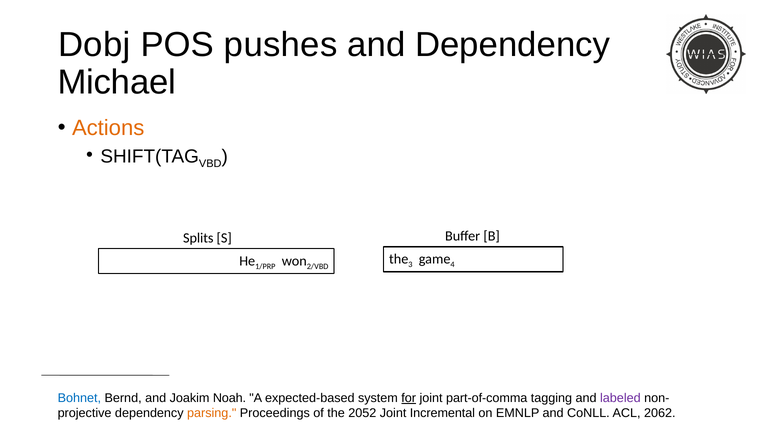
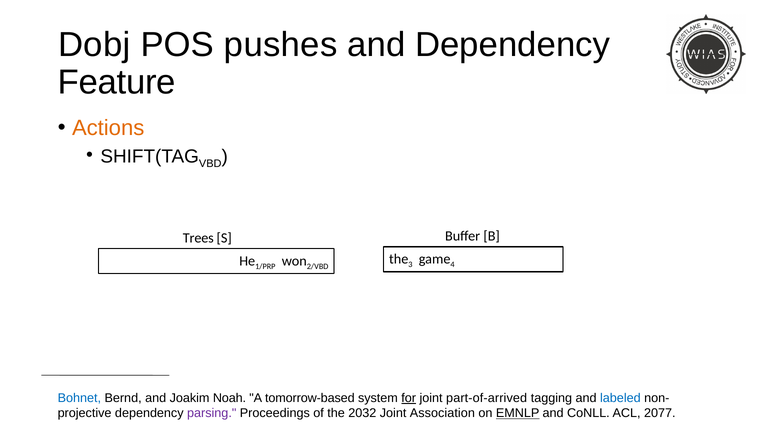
Michael: Michael -> Feature
Splits: Splits -> Trees
expected-based: expected-based -> tomorrow-based
part-of-comma: part-of-comma -> part-of-arrived
labeled colour: purple -> blue
parsing colour: orange -> purple
2052: 2052 -> 2032
Incremental: Incremental -> Association
EMNLP underline: none -> present
2062: 2062 -> 2077
